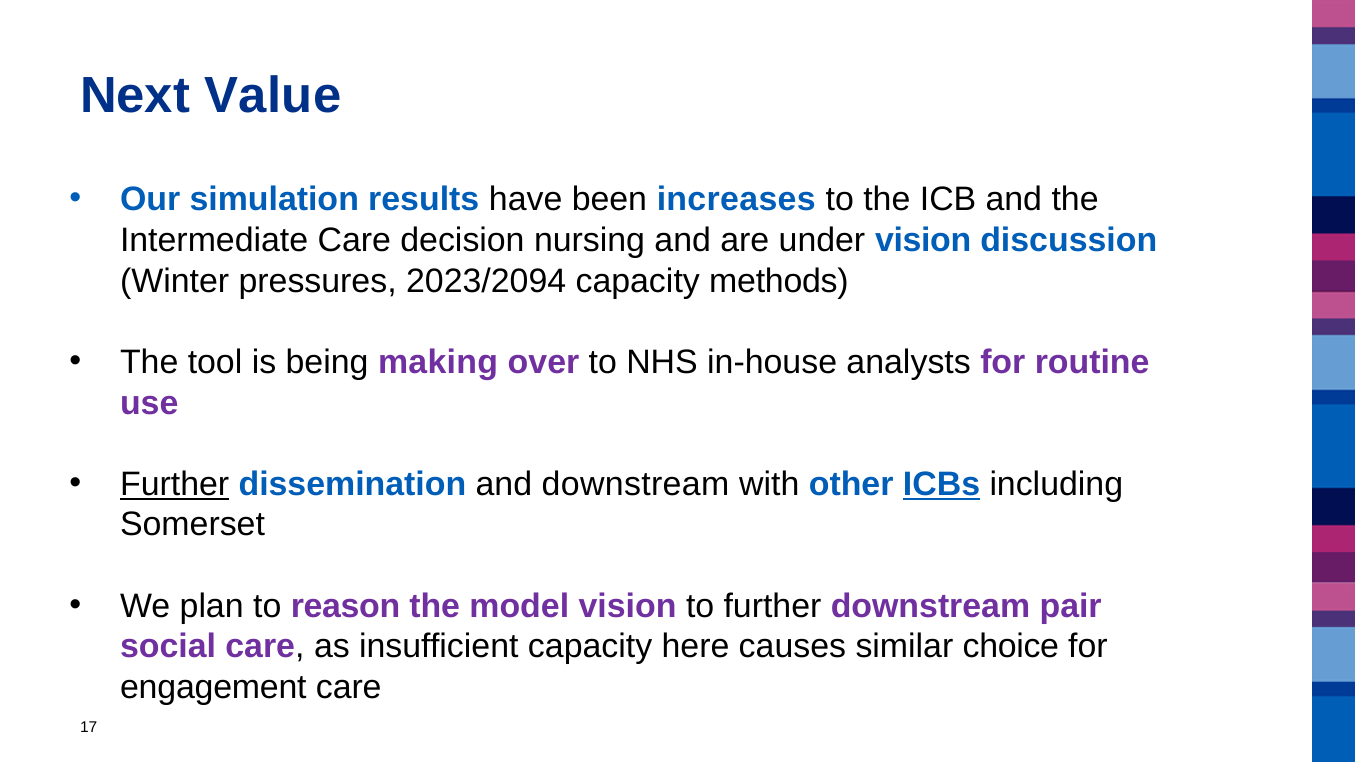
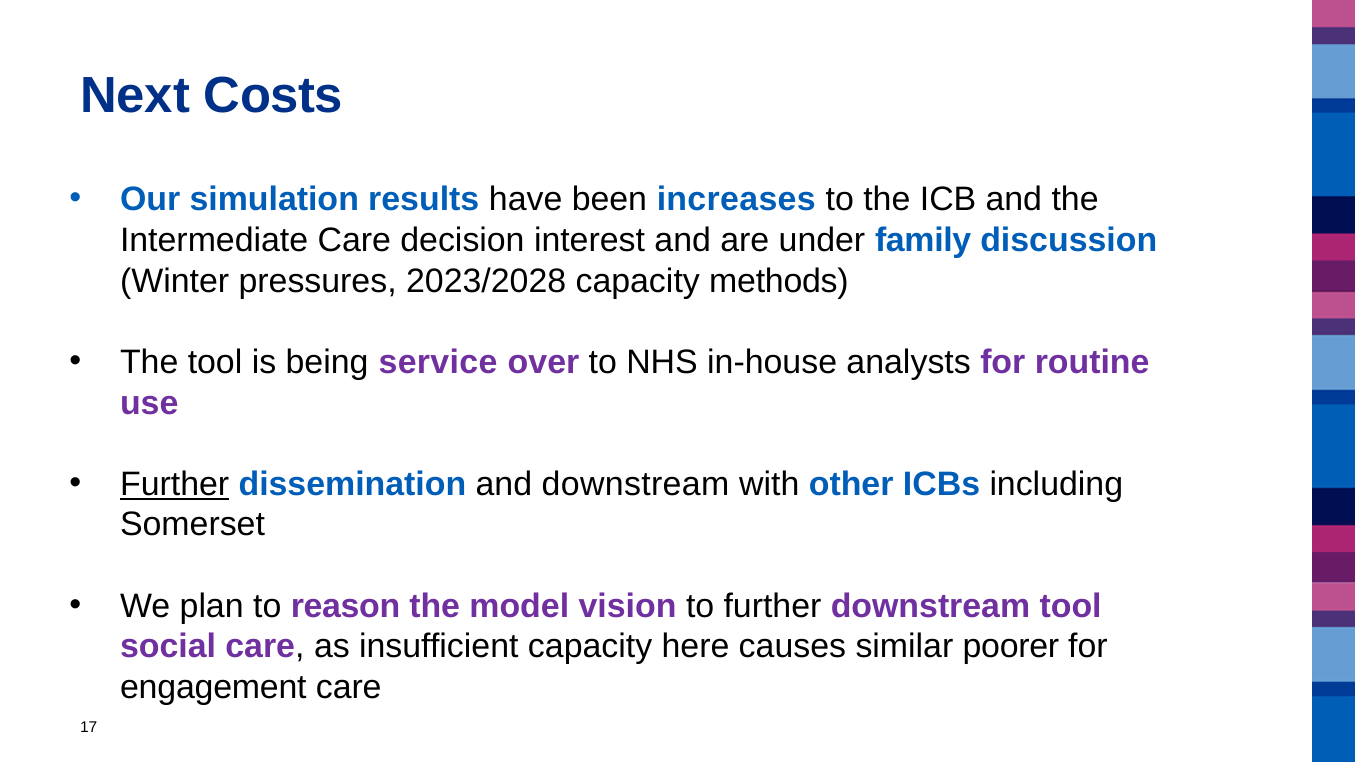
Value: Value -> Costs
nursing: nursing -> interest
under vision: vision -> family
2023/2094: 2023/2094 -> 2023/2028
making: making -> service
ICBs underline: present -> none
downstream pair: pair -> tool
choice: choice -> poorer
